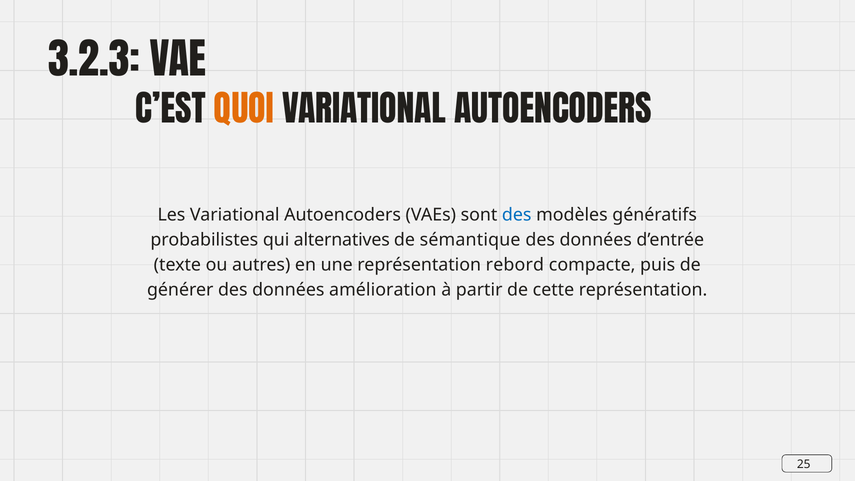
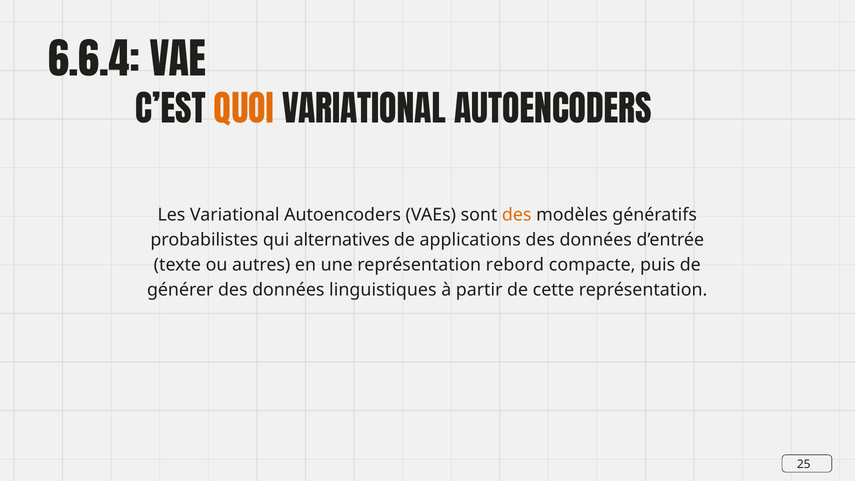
3.2.3: 3.2.3 -> 6.6.4
des at (517, 215) colour: blue -> orange
sémantique: sémantique -> applications
amélioration: amélioration -> linguistiques
